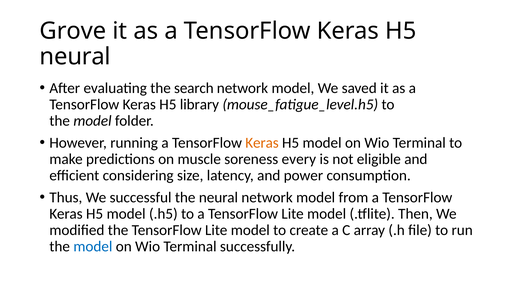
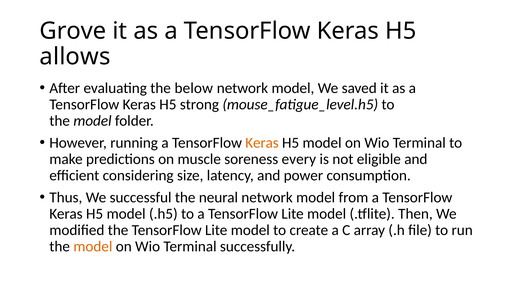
neural at (75, 57): neural -> allows
search: search -> below
library: library -> strong
model at (93, 246) colour: blue -> orange
